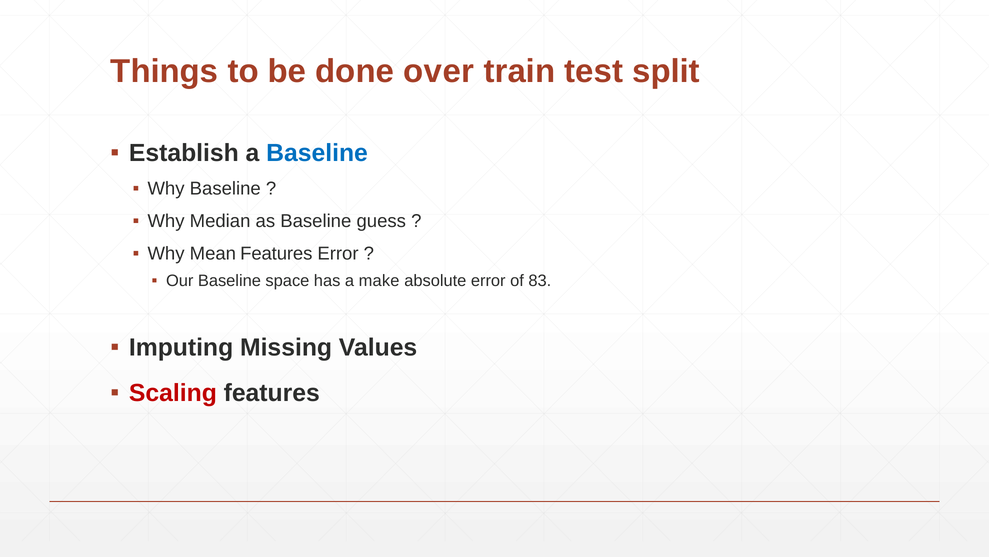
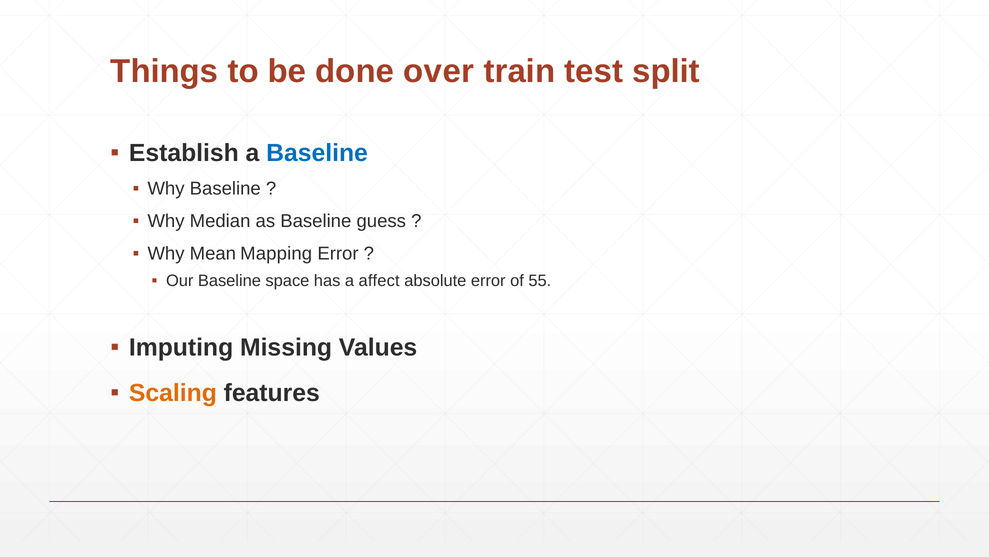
Mean Features: Features -> Mapping
make: make -> affect
83: 83 -> 55
Scaling colour: red -> orange
